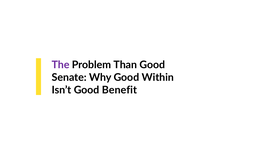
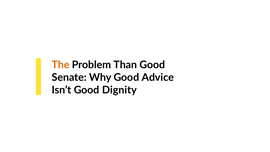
The colour: purple -> orange
Within: Within -> Advice
Benefit: Benefit -> Dignity
